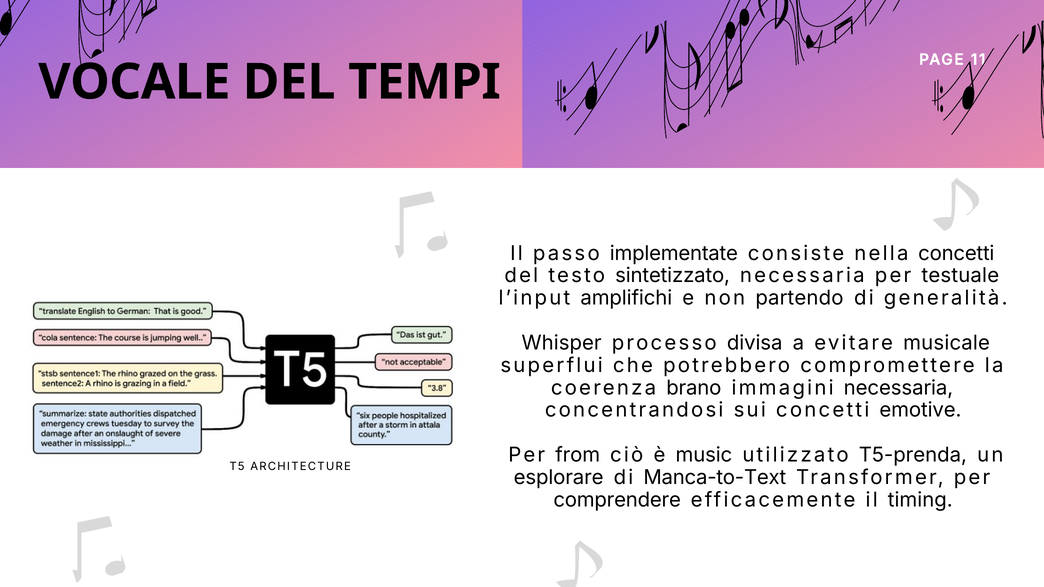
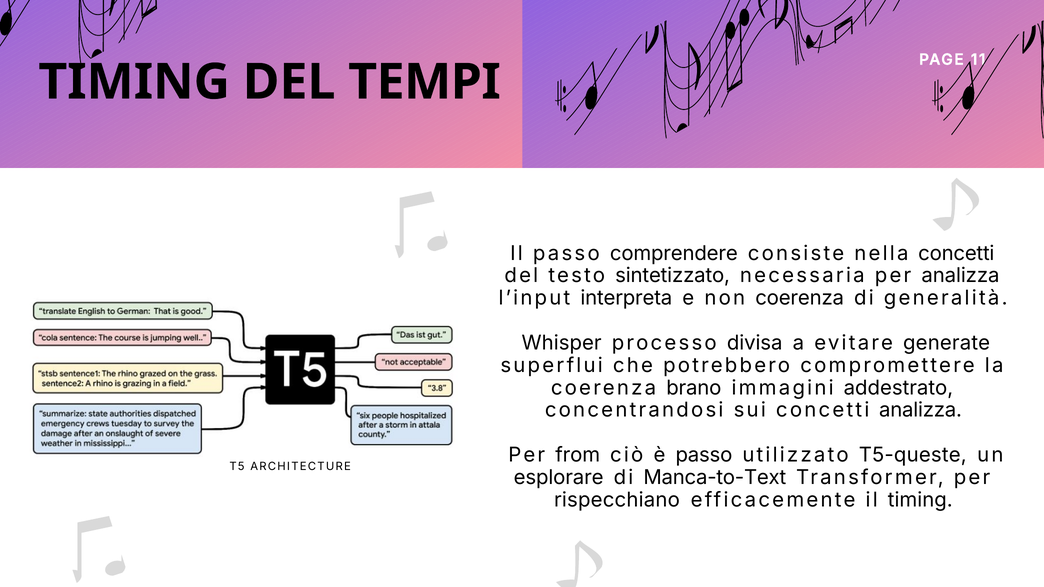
VOCALE at (134, 82): VOCALE -> TIMING
implementate: implementate -> comprendere
per testuale: testuale -> analizza
amplifichi: amplifichi -> interpreta
non partendo: partendo -> coerenza
musicale: musicale -> generate
immagini necessaria: necessaria -> addestrato
concetti emotive: emotive -> analizza
è music: music -> passo
T5-prenda: T5-prenda -> T5-queste
comprendere: comprendere -> rispecchiano
